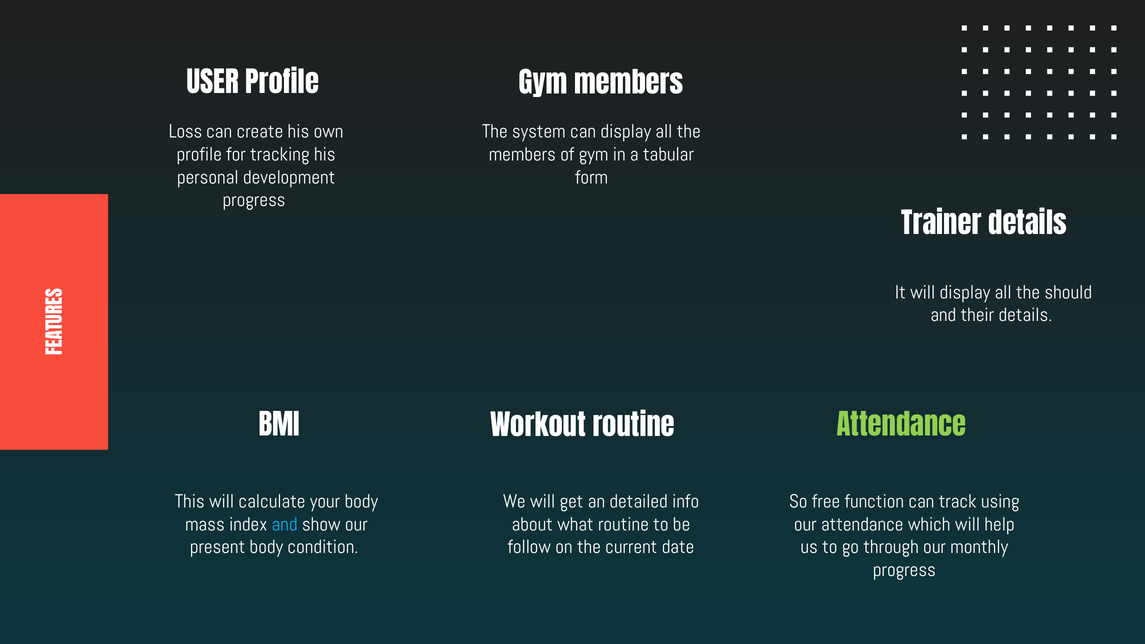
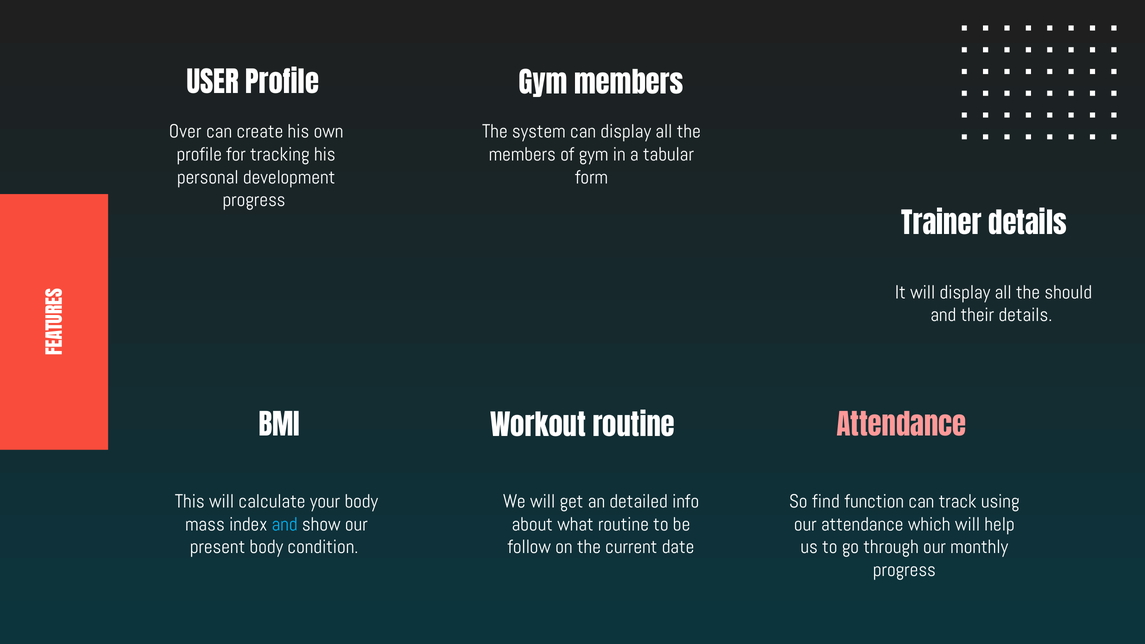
Loss: Loss -> Over
Attendance at (901, 427) colour: light green -> pink
free: free -> find
